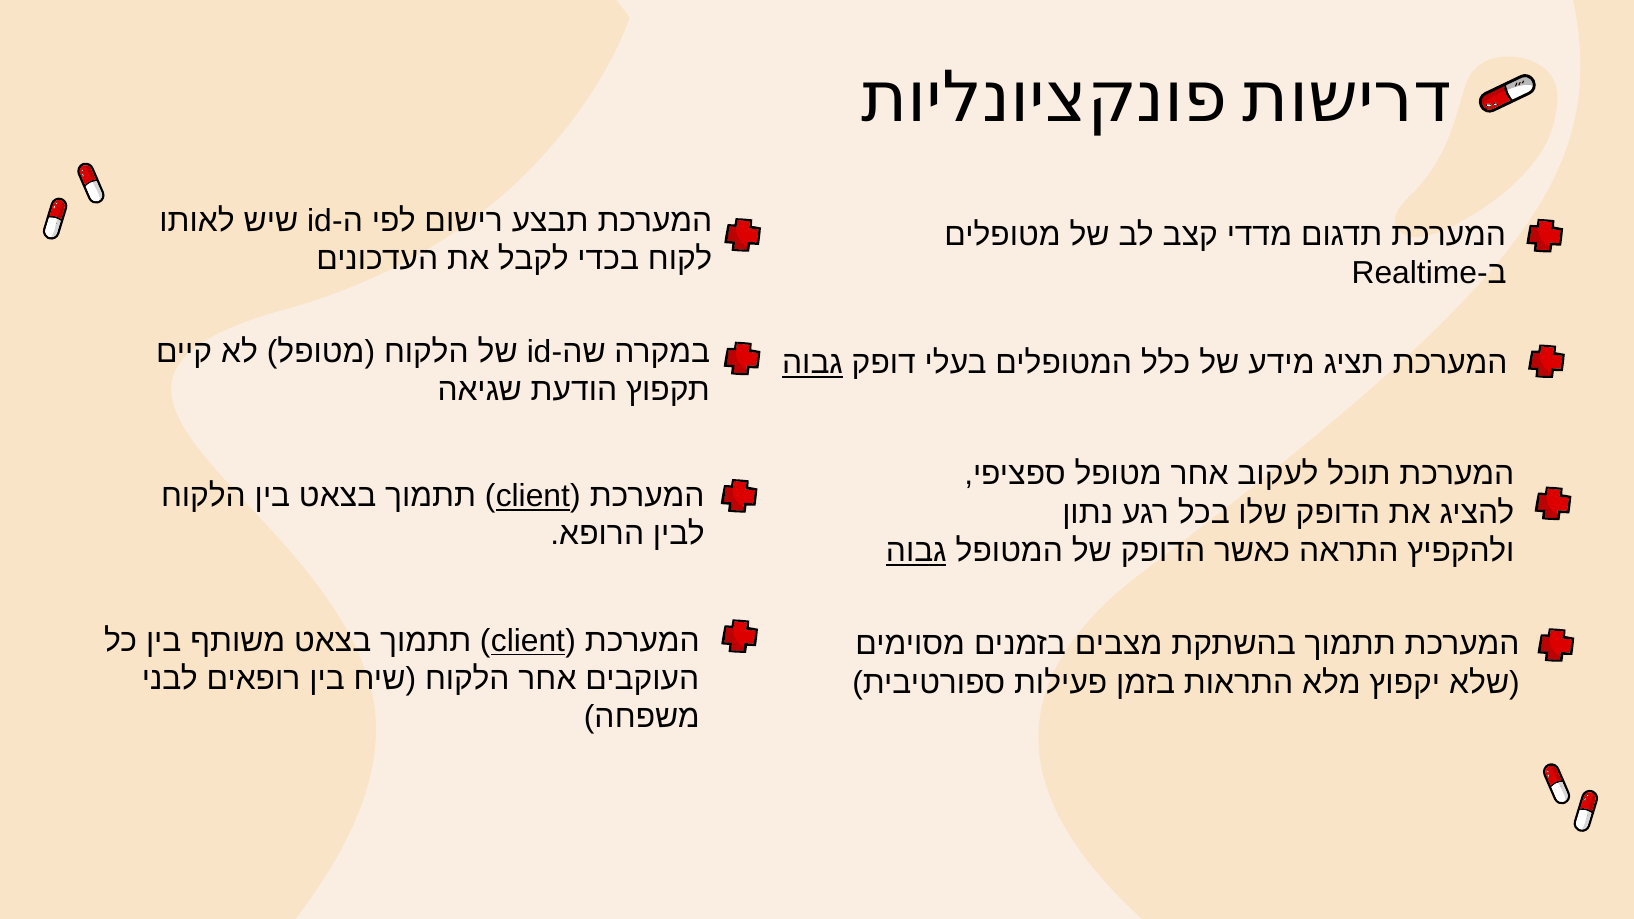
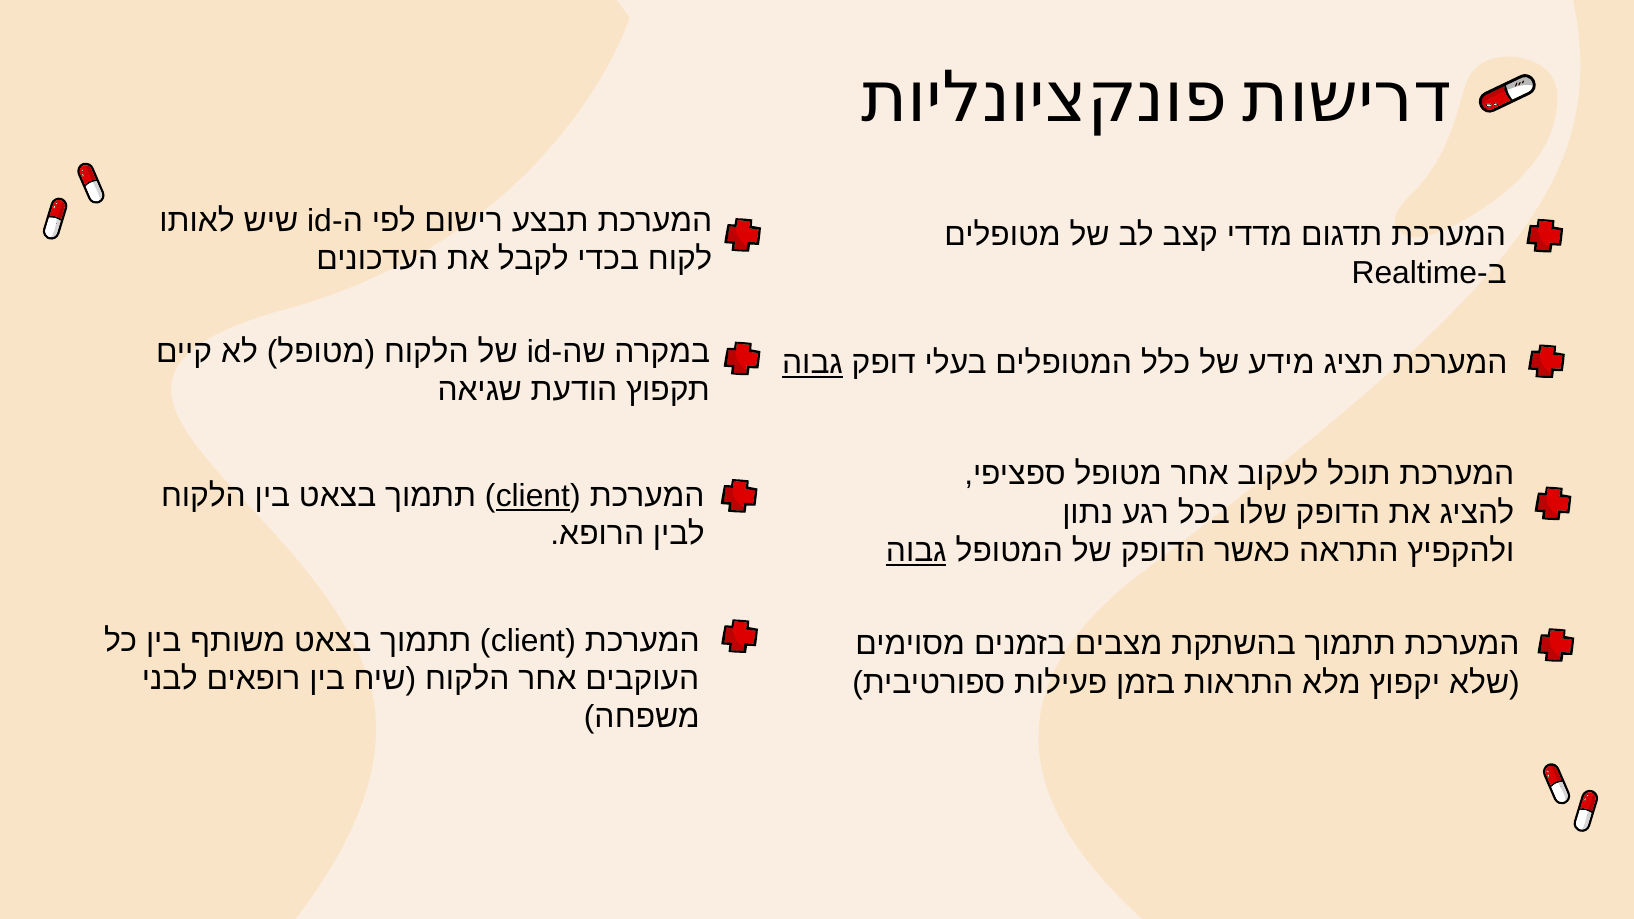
client at (528, 641) underline: present -> none
